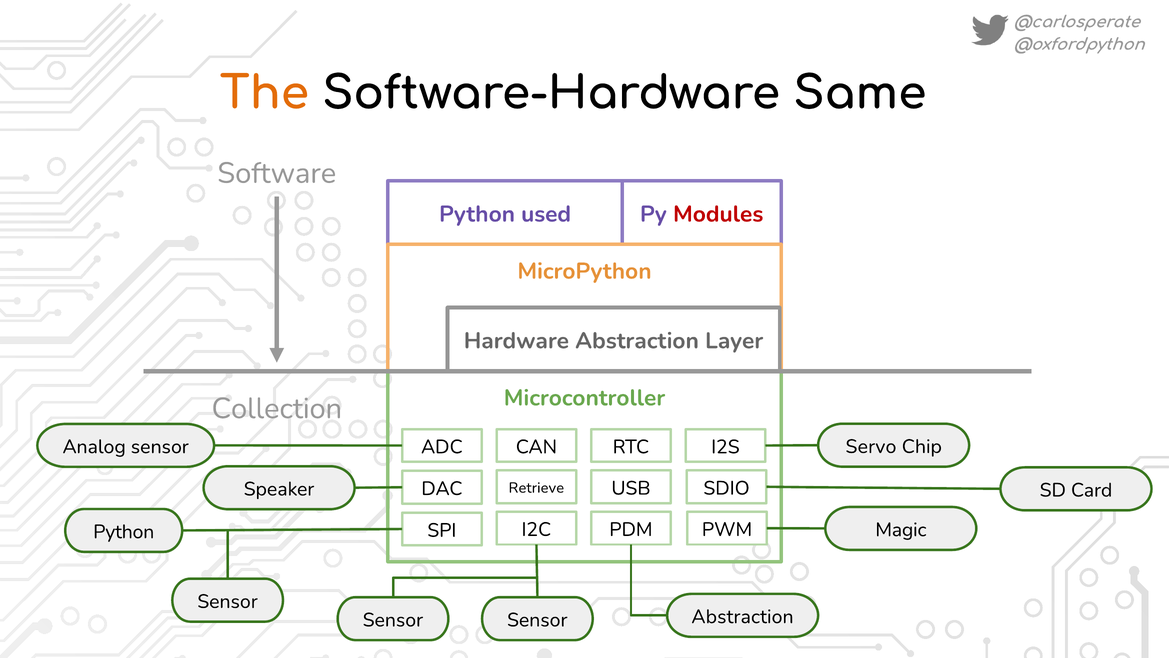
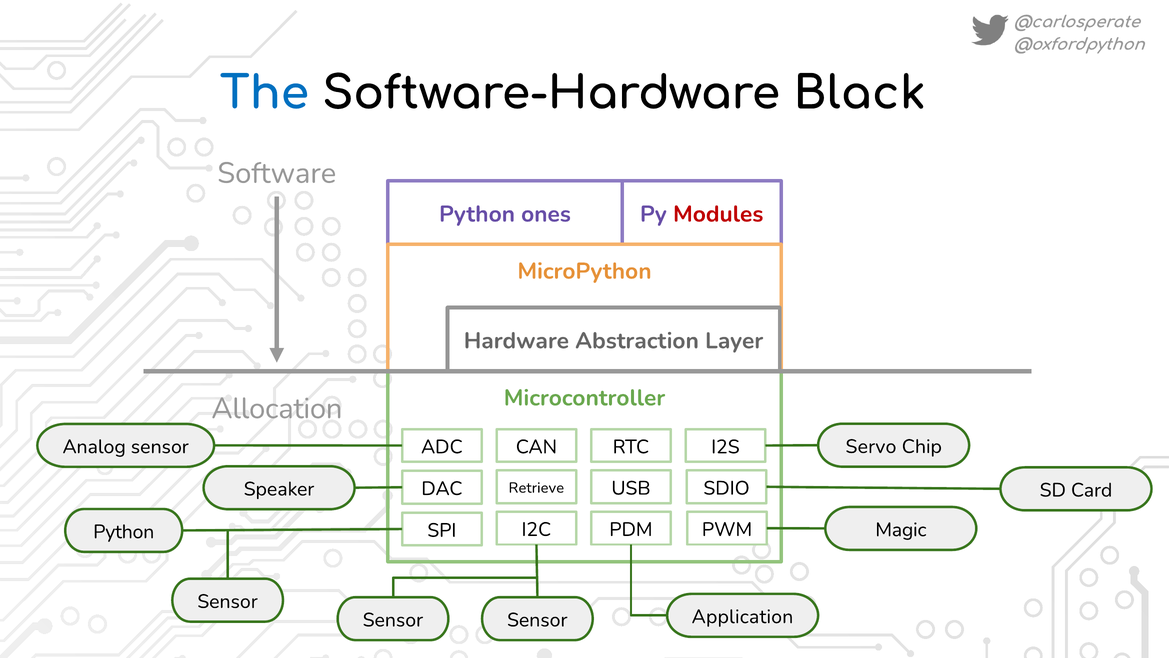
The colour: orange -> blue
Same: Same -> Black
used: used -> ones
Collection: Collection -> Allocation
Abstraction at (742, 616): Abstraction -> Application
